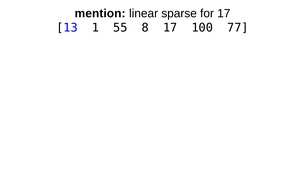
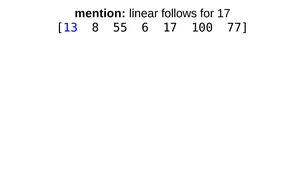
sparse: sparse -> follows
1: 1 -> 8
8: 8 -> 6
